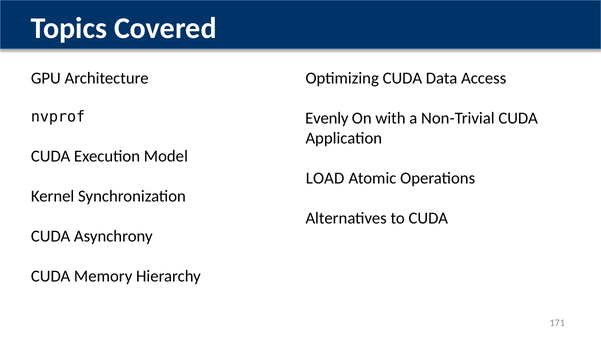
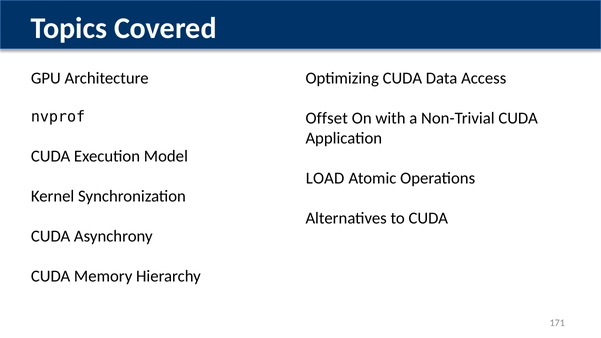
Evenly: Evenly -> Offset
